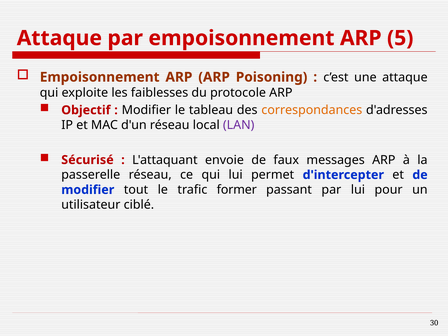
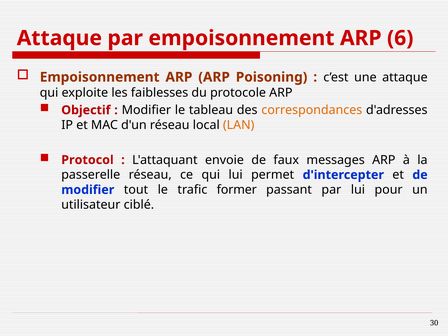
5: 5 -> 6
LAN colour: purple -> orange
Sécurisé: Sécurisé -> Protocol
